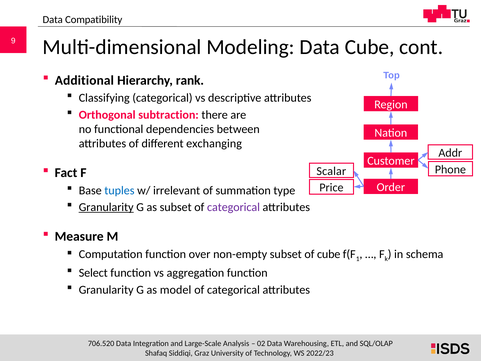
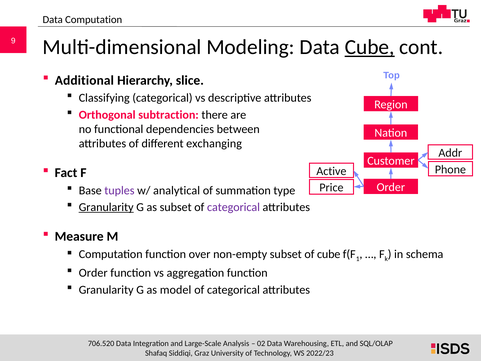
Data Compatibility: Compatibility -> Computation
Cube at (370, 47) underline: none -> present
rank: rank -> slice
Scalar: Scalar -> Active
tuples colour: blue -> purple
irrelevant: irrelevant -> analytical
Select at (93, 273): Select -> Order
